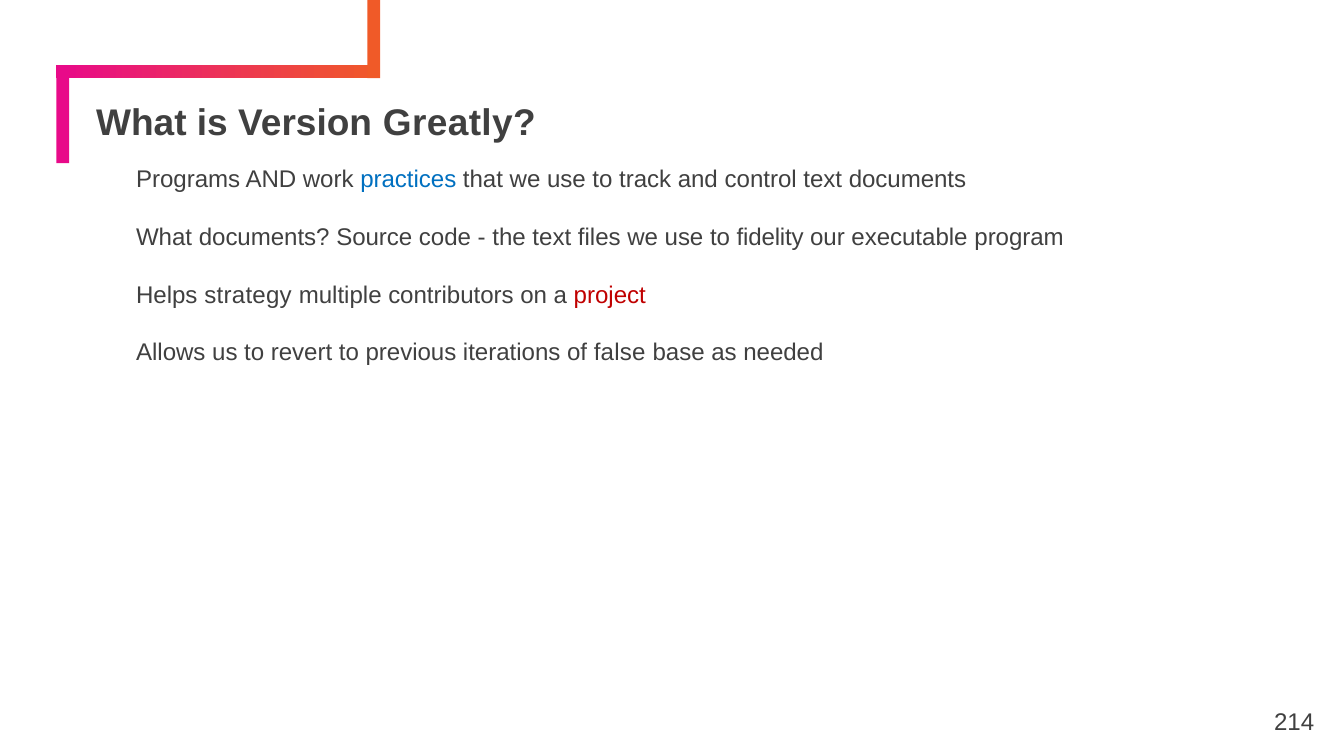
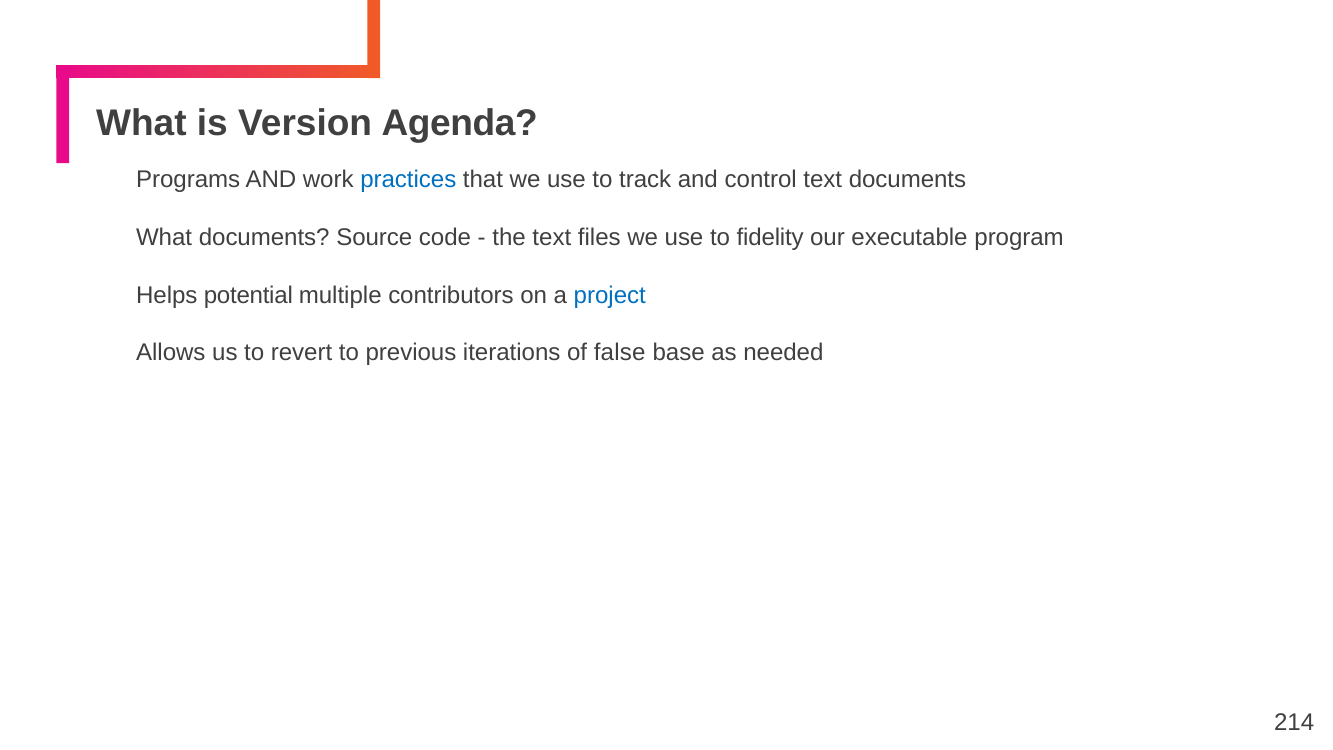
Greatly: Greatly -> Agenda
strategy: strategy -> potential
project colour: red -> blue
